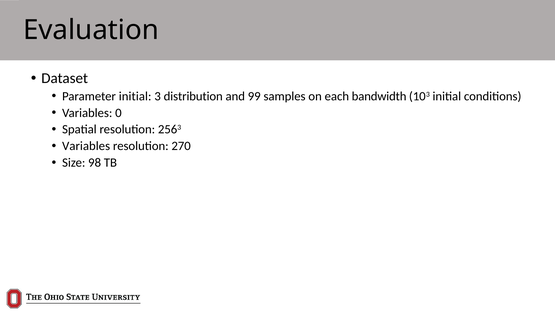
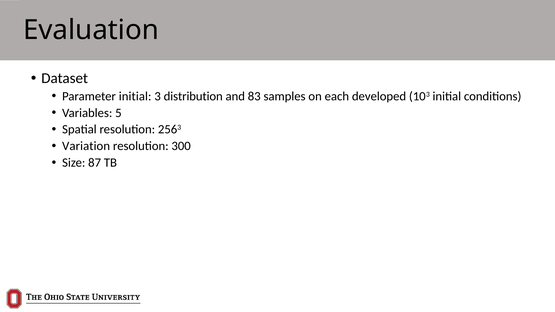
99: 99 -> 83
bandwidth: bandwidth -> developed
0: 0 -> 5
Variables at (86, 146): Variables -> Variation
270: 270 -> 300
98: 98 -> 87
